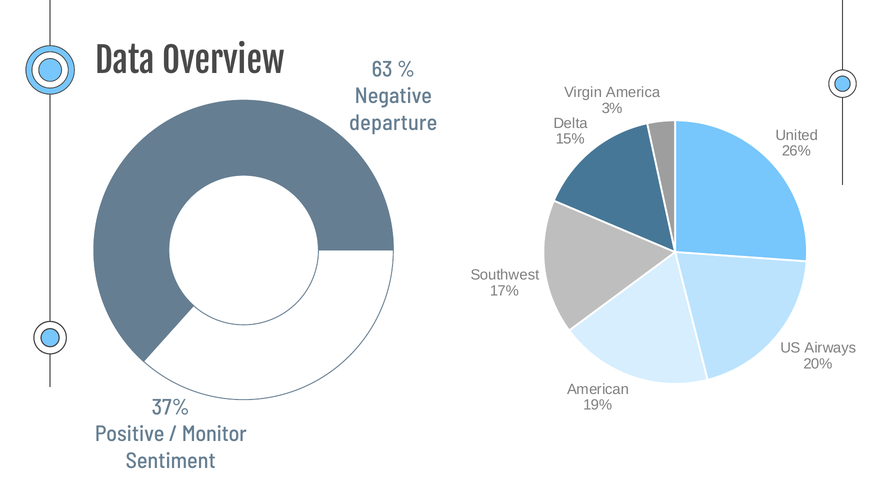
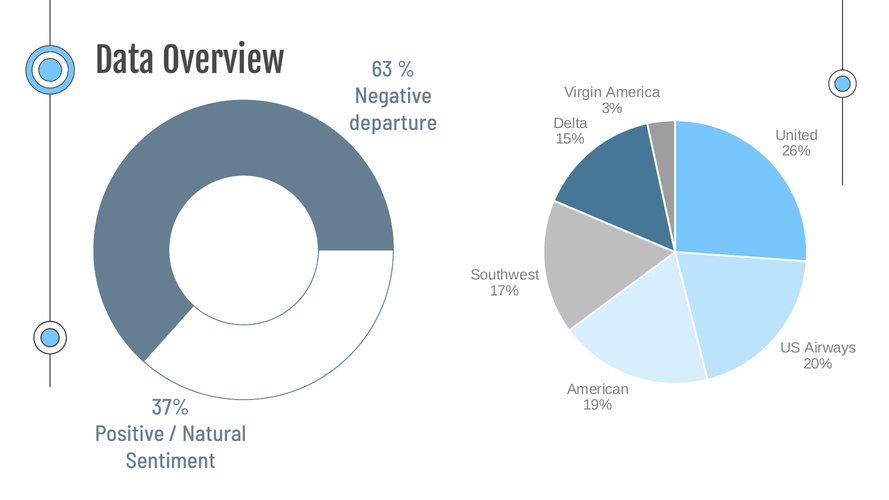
Monitor: Monitor -> Natural
